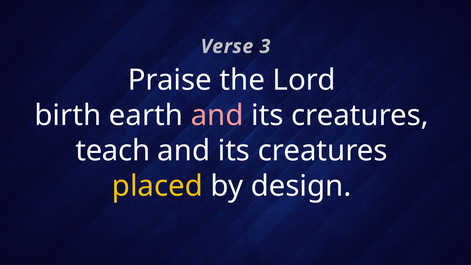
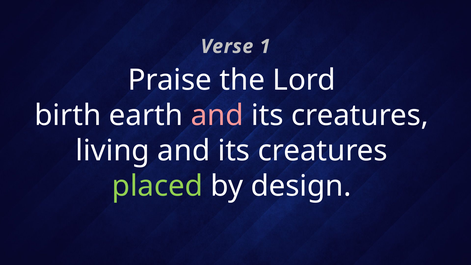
3: 3 -> 1
teach: teach -> living
placed colour: yellow -> light green
